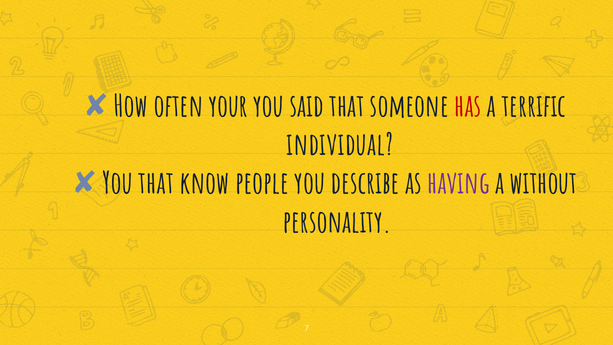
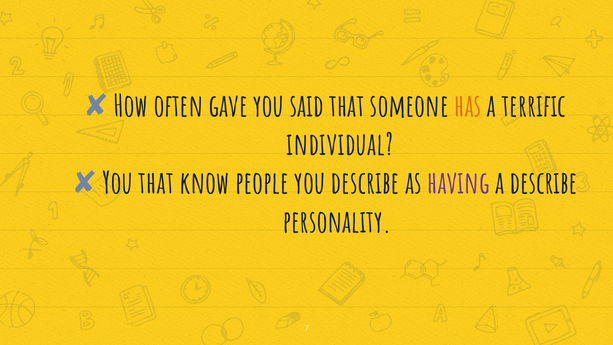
your: your -> gave
has colour: red -> orange
a without: without -> describe
